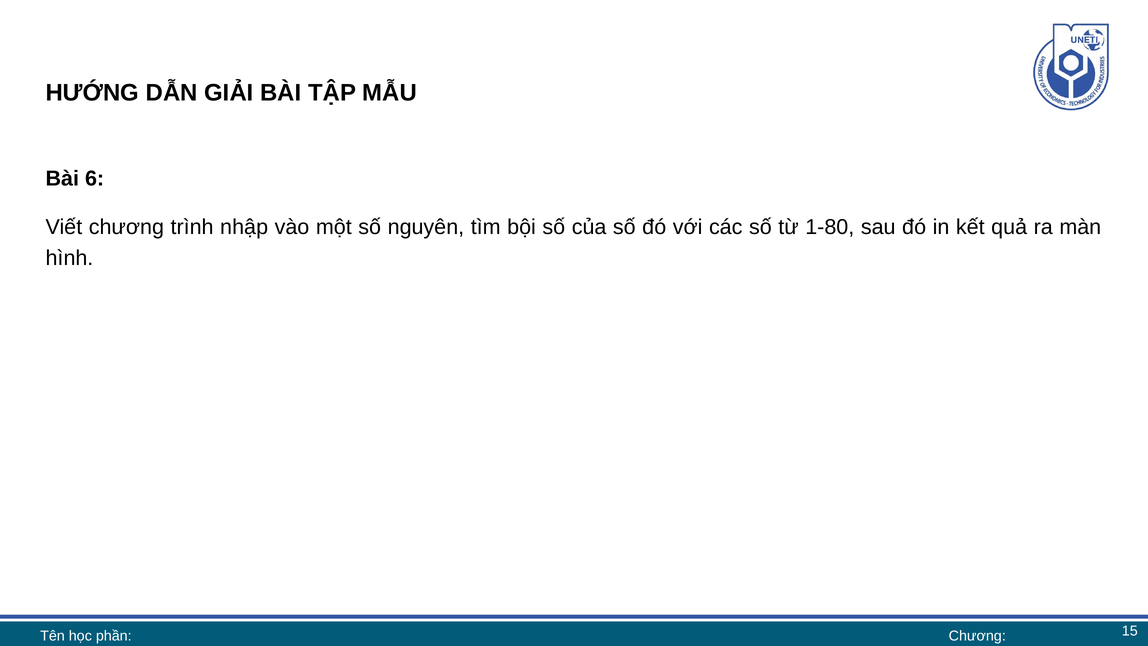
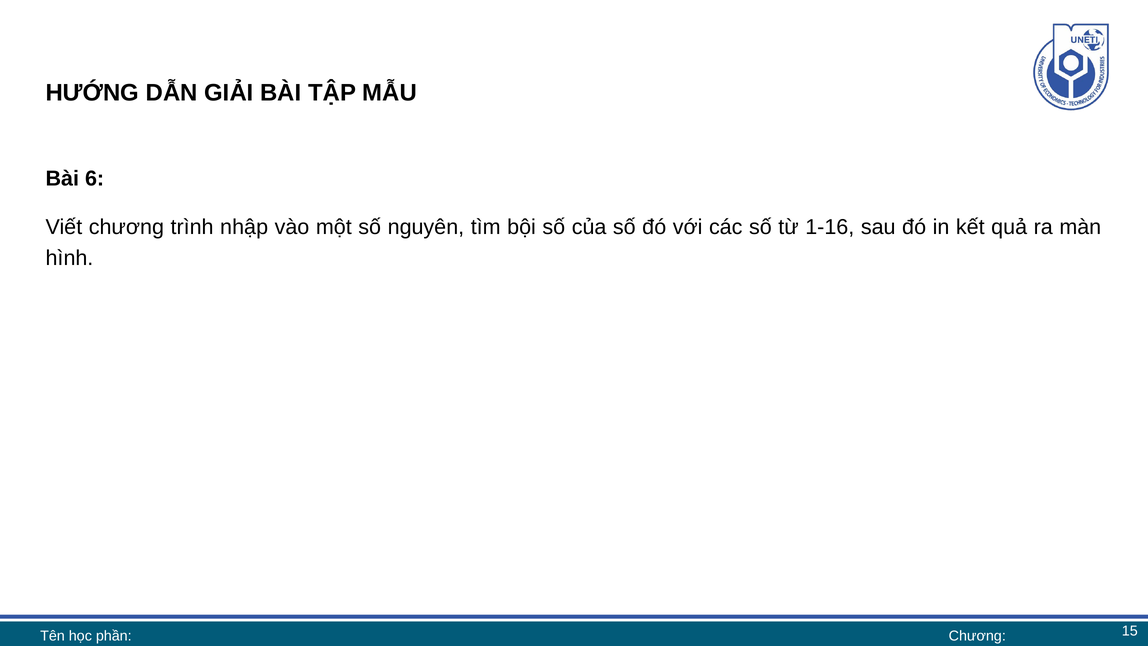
1-80: 1-80 -> 1-16
